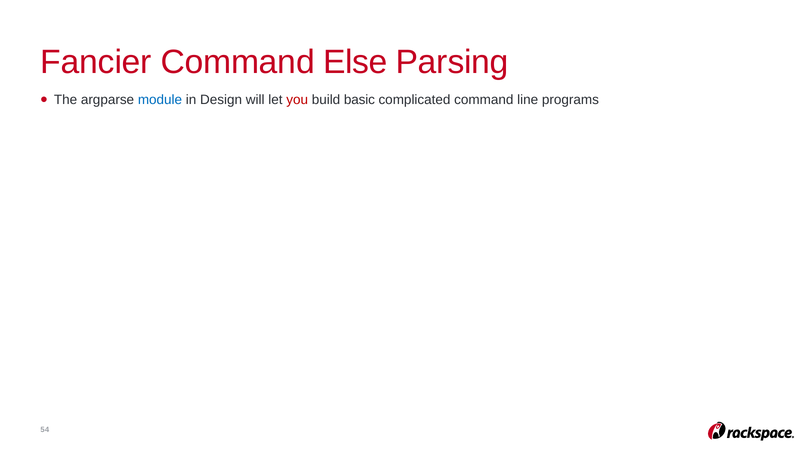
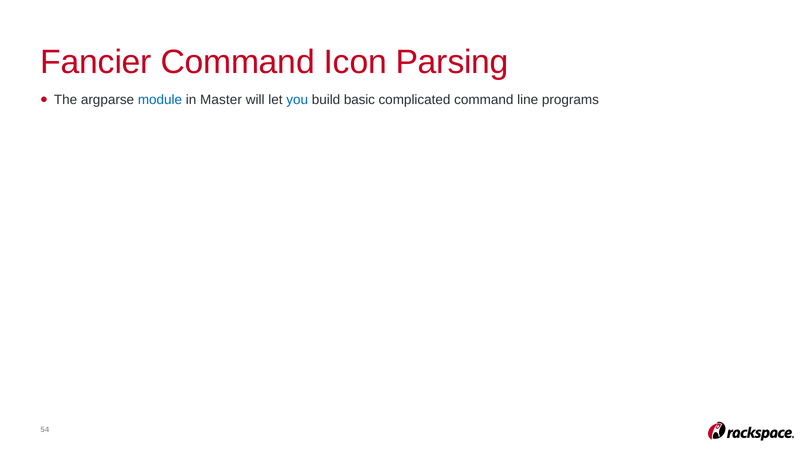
Else: Else -> Icon
Design: Design -> Master
you colour: red -> blue
